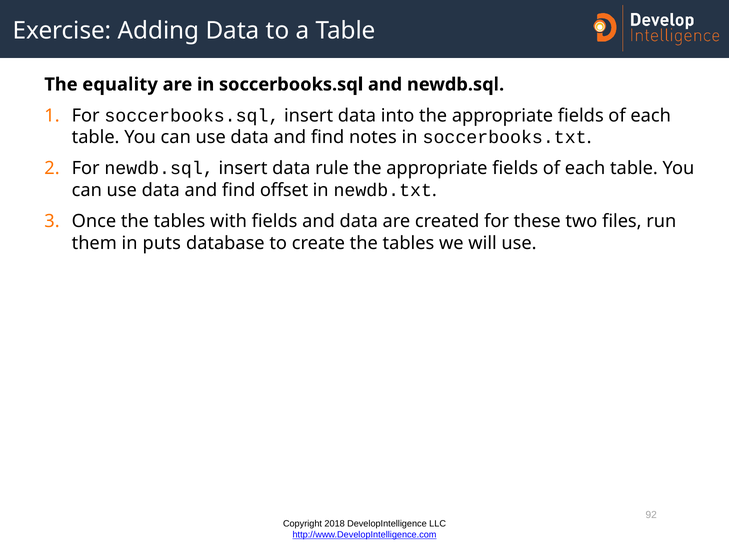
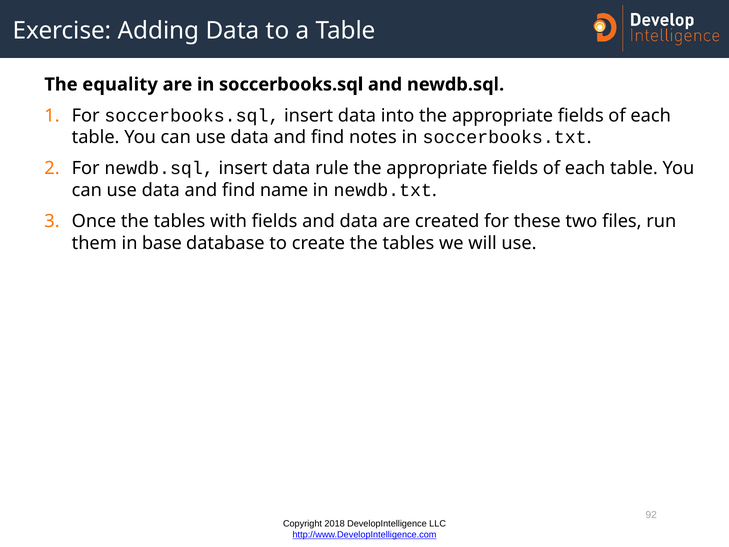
offset: offset -> name
puts: puts -> base
